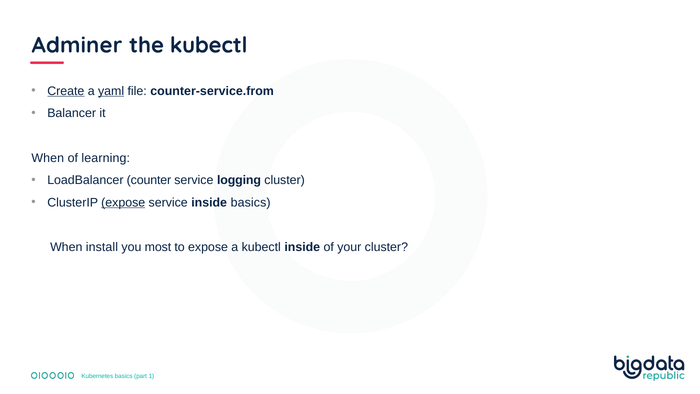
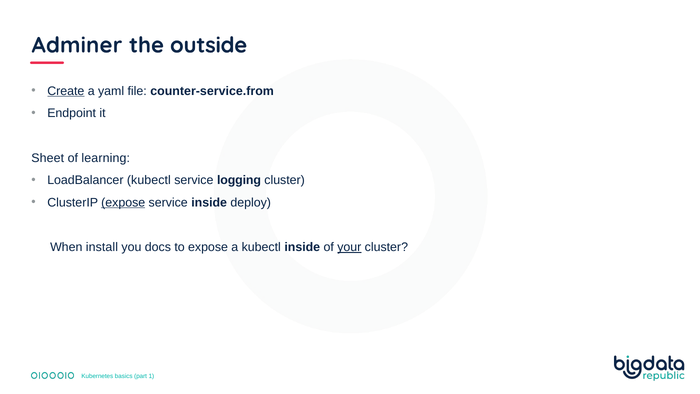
the kubectl: kubectl -> outside
yaml underline: present -> none
Balancer: Balancer -> Endpoint
When at (48, 158): When -> Sheet
LoadBalancer counter: counter -> kubectl
inside basics: basics -> deploy
most: most -> docs
your underline: none -> present
